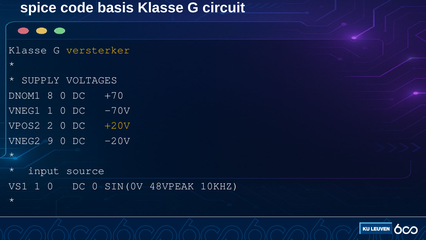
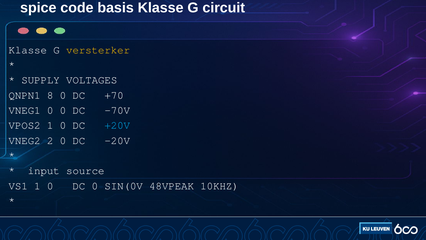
DNOM1: DNOM1 -> QNPN1
VNEG1 1: 1 -> 0
VPOS2 2: 2 -> 1
+20V colour: yellow -> light blue
9: 9 -> 2
